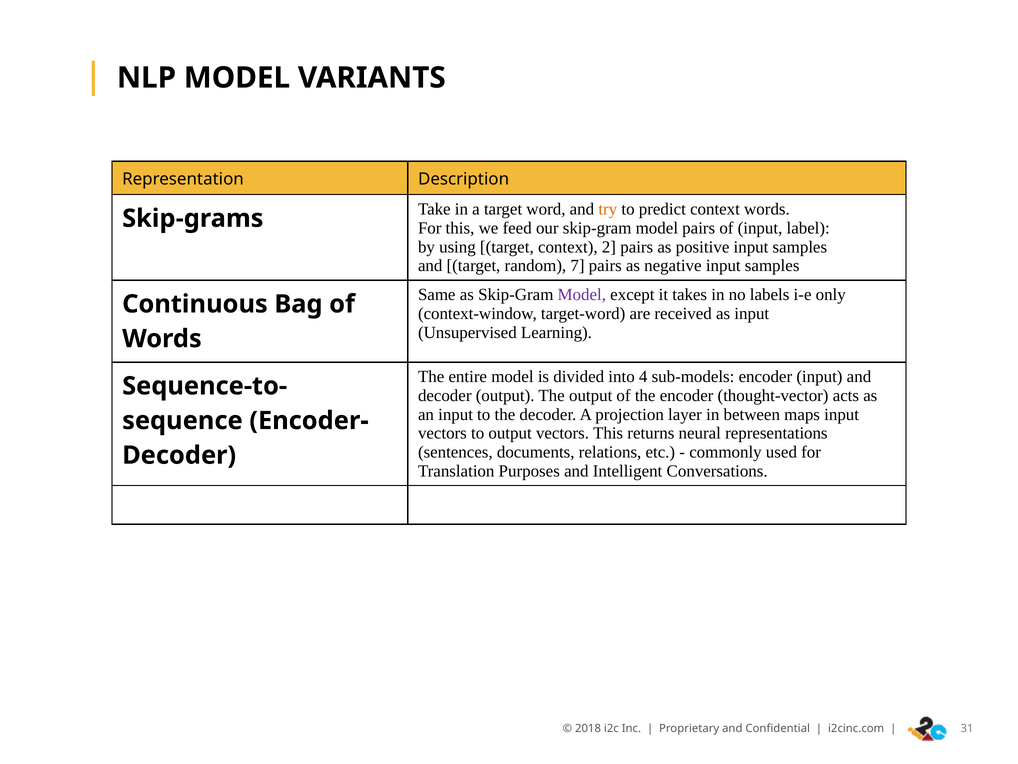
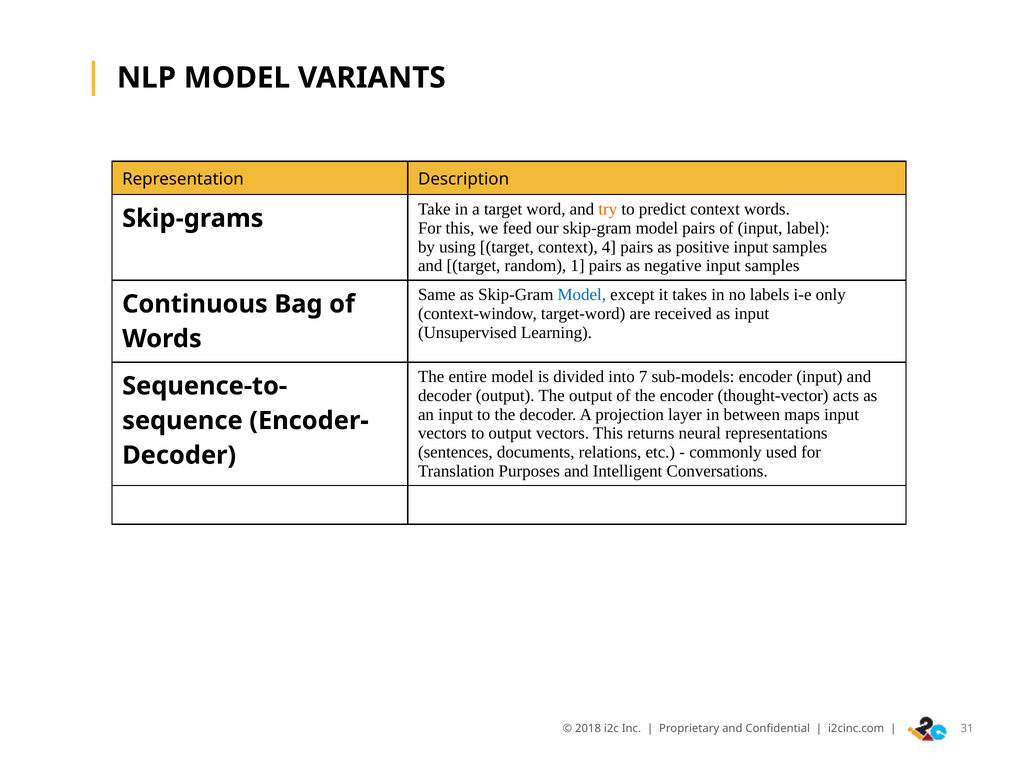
2: 2 -> 4
7: 7 -> 1
Model at (582, 295) colour: purple -> blue
4: 4 -> 7
